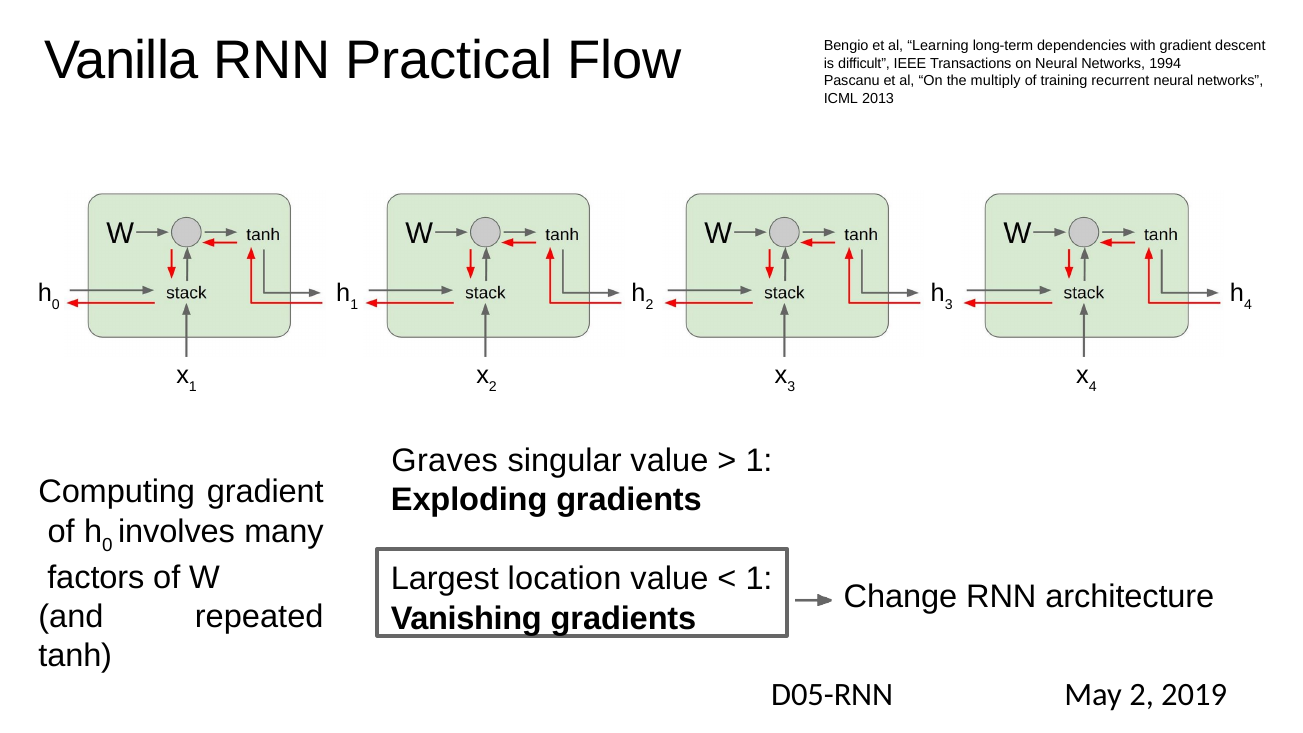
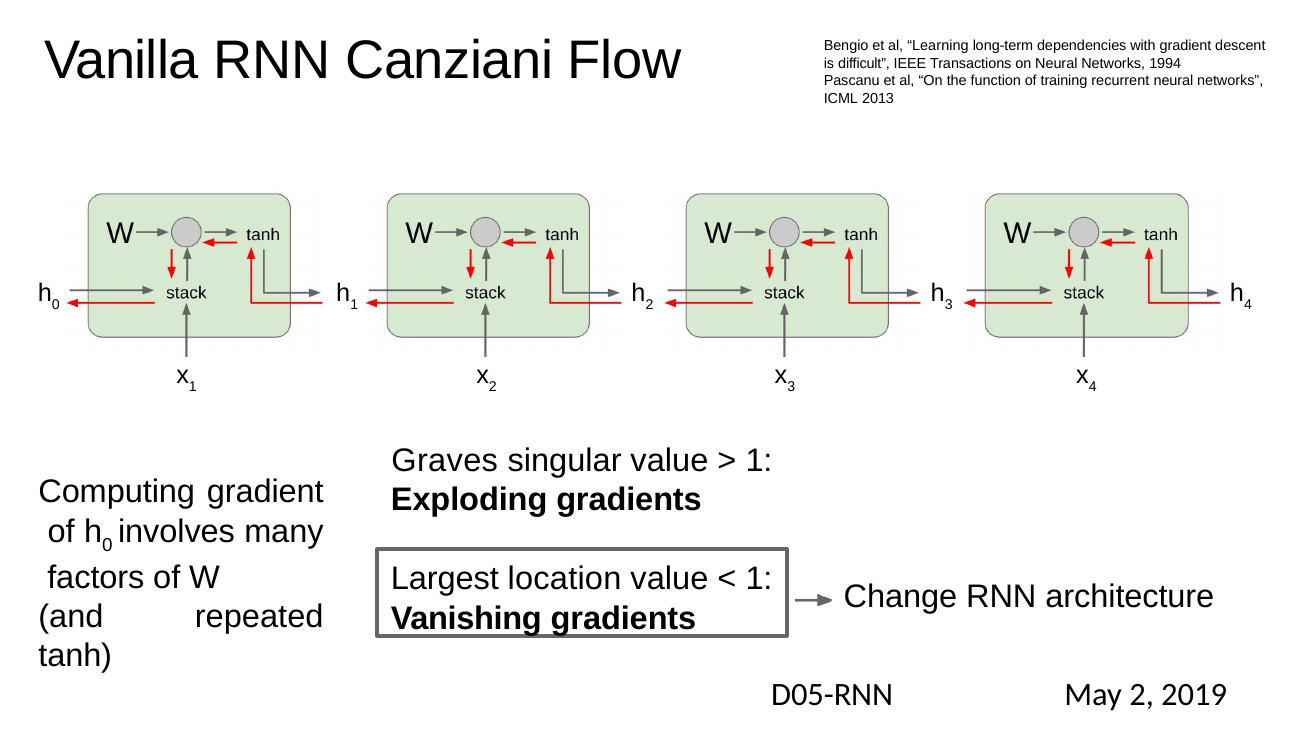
Practical: Practical -> Canziani
multiply: multiply -> function
